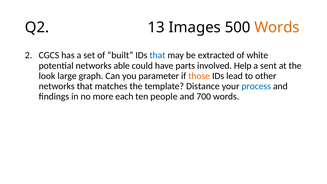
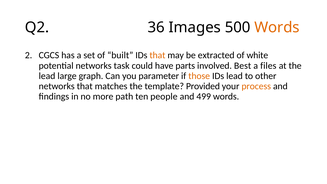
13: 13 -> 36
that at (157, 55) colour: blue -> orange
able: able -> task
Help: Help -> Best
sent: sent -> files
look at (47, 76): look -> lead
Distance: Distance -> Provided
process colour: blue -> orange
each: each -> path
700: 700 -> 499
